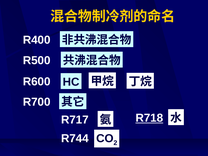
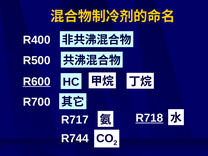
R600 underline: none -> present
